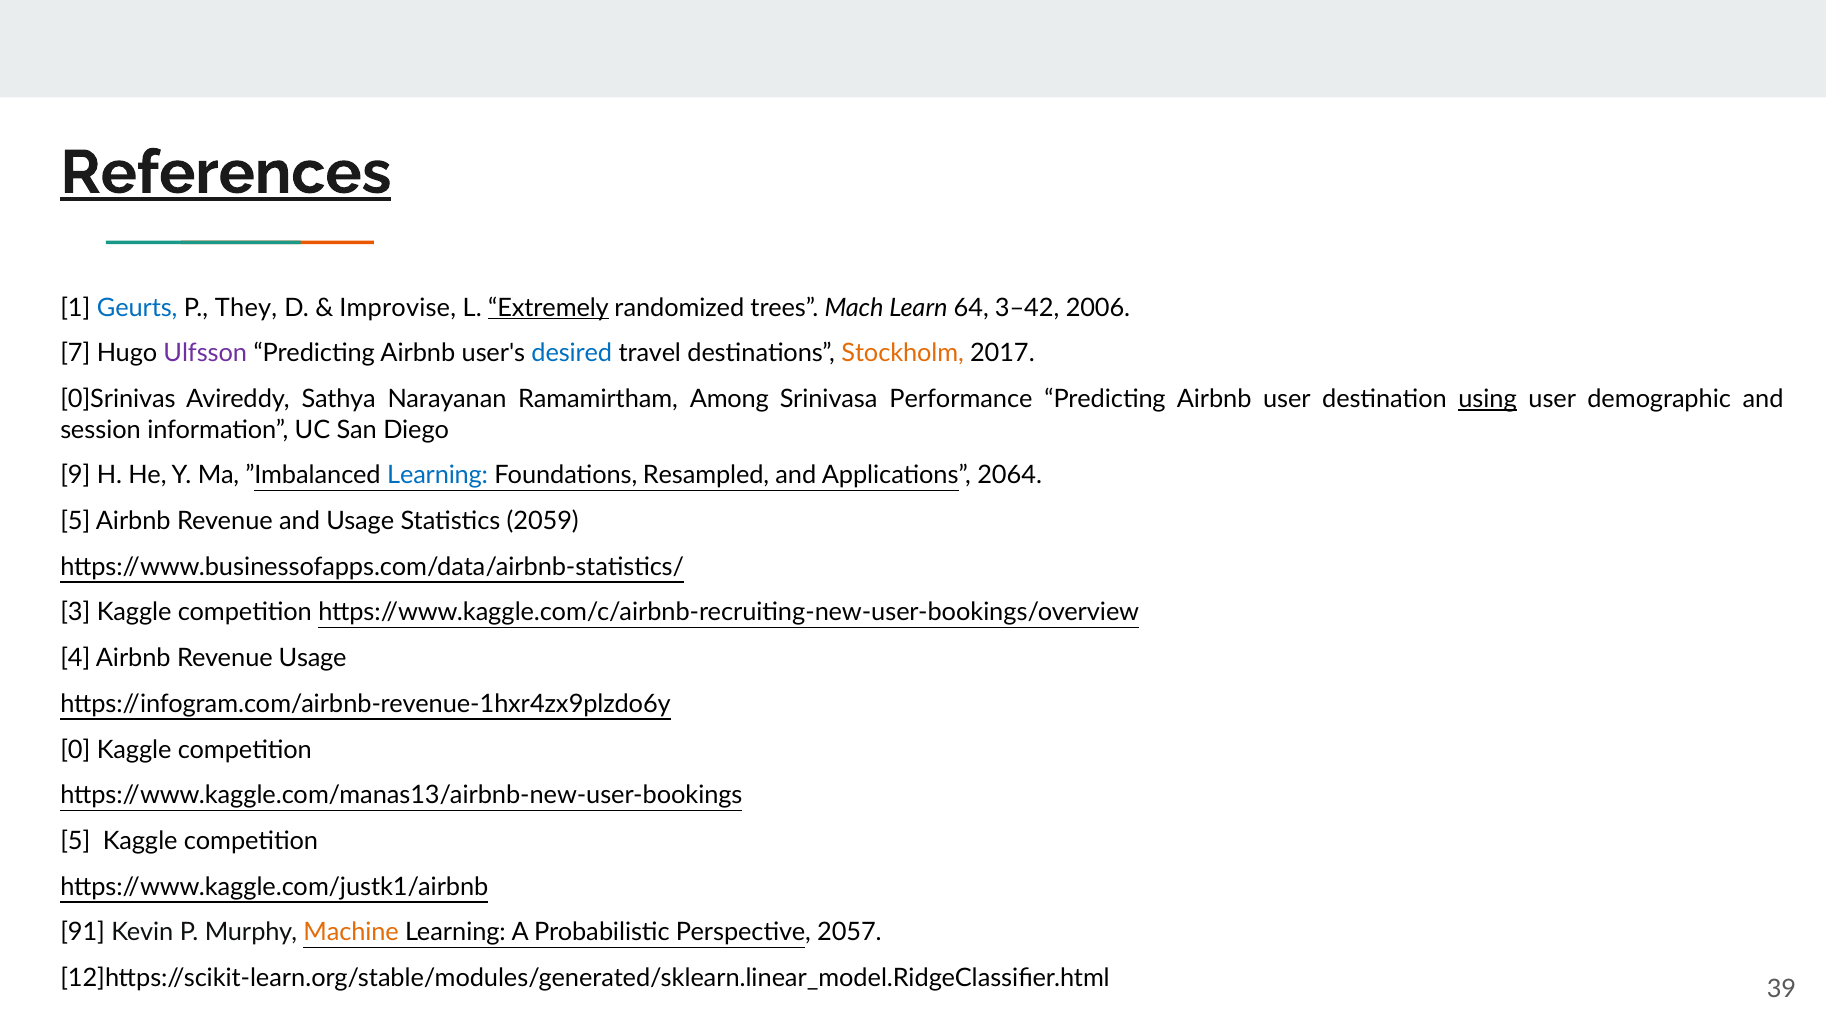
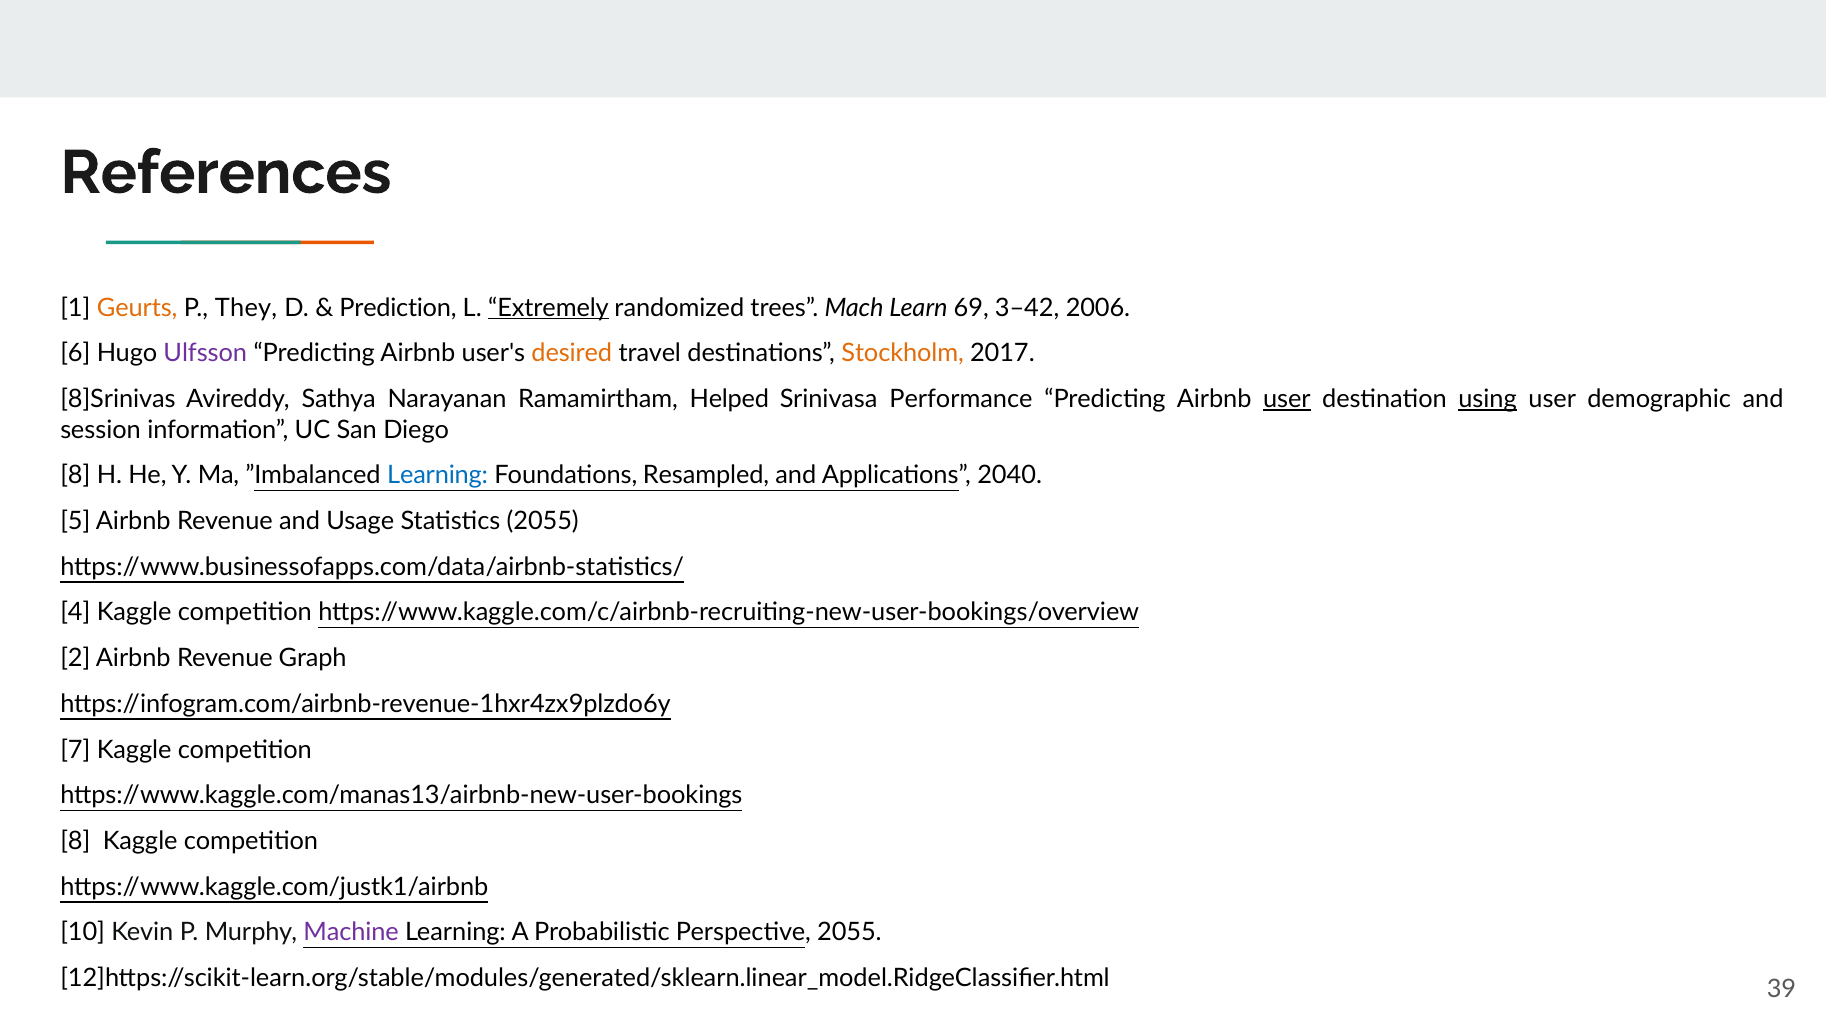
References underline: present -> none
Geurts colour: blue -> orange
Improvise: Improvise -> Prediction
64: 64 -> 69
7: 7 -> 6
desired colour: blue -> orange
0]Srinivas: 0]Srinivas -> 8]Srinivas
Among: Among -> Helped
user at (1287, 399) underline: none -> present
9 at (75, 476): 9 -> 8
2064: 2064 -> 2040
Statistics 2059: 2059 -> 2055
3: 3 -> 4
4: 4 -> 2
Revenue Usage: Usage -> Graph
0: 0 -> 7
5 at (75, 841): 5 -> 8
91: 91 -> 10
Machine colour: orange -> purple
Perspective 2057: 2057 -> 2055
